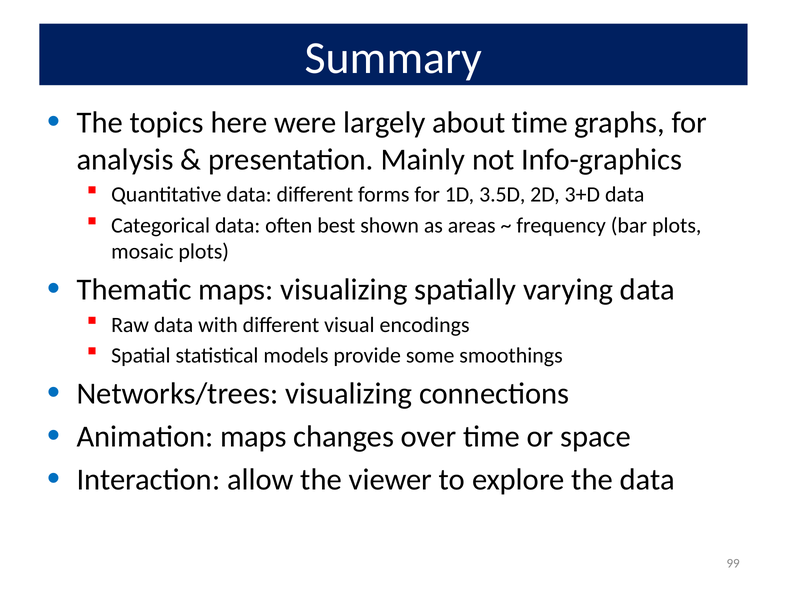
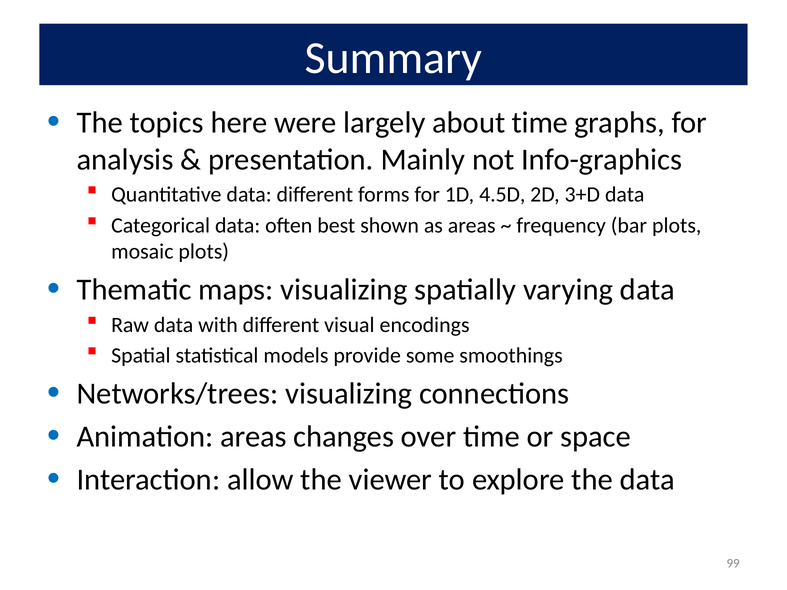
3.5D: 3.5D -> 4.5D
Animation maps: maps -> areas
